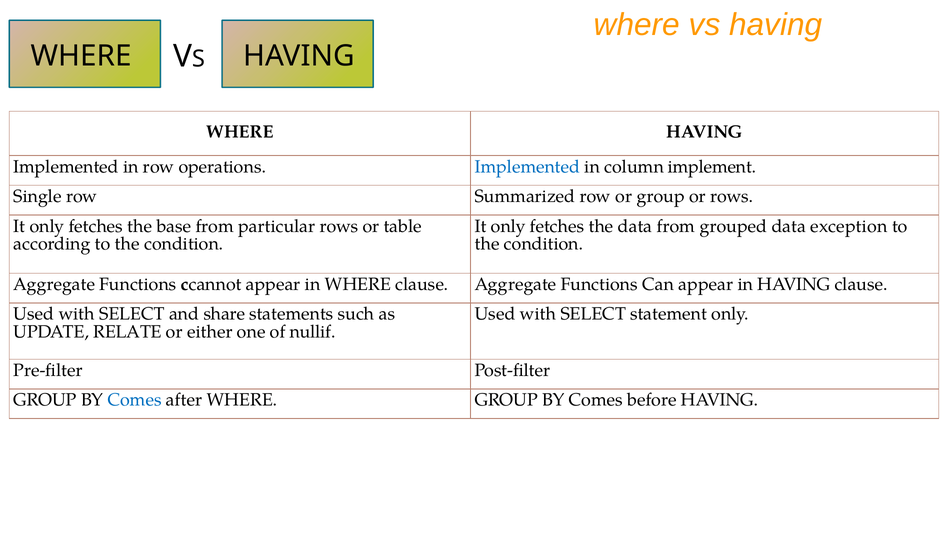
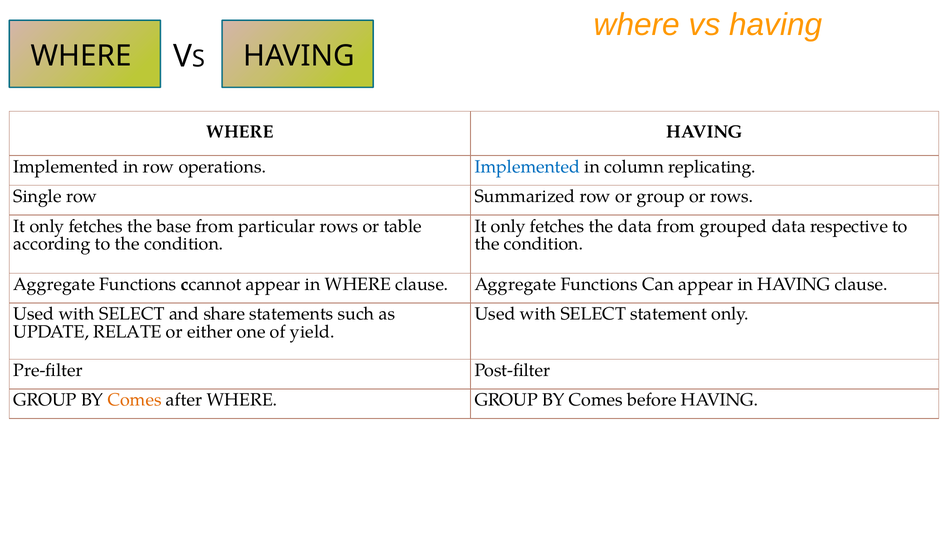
implement: implement -> replicating
exception: exception -> respective
nullif: nullif -> yield
Comes at (135, 400) colour: blue -> orange
